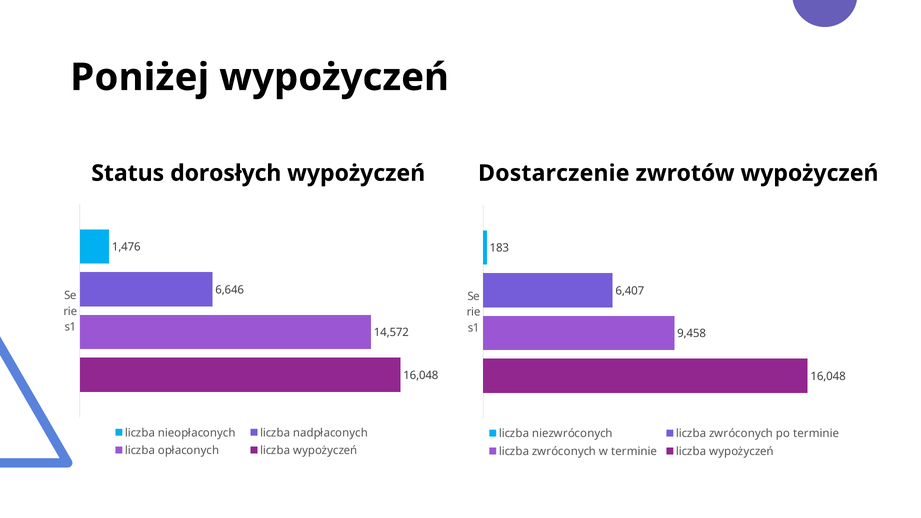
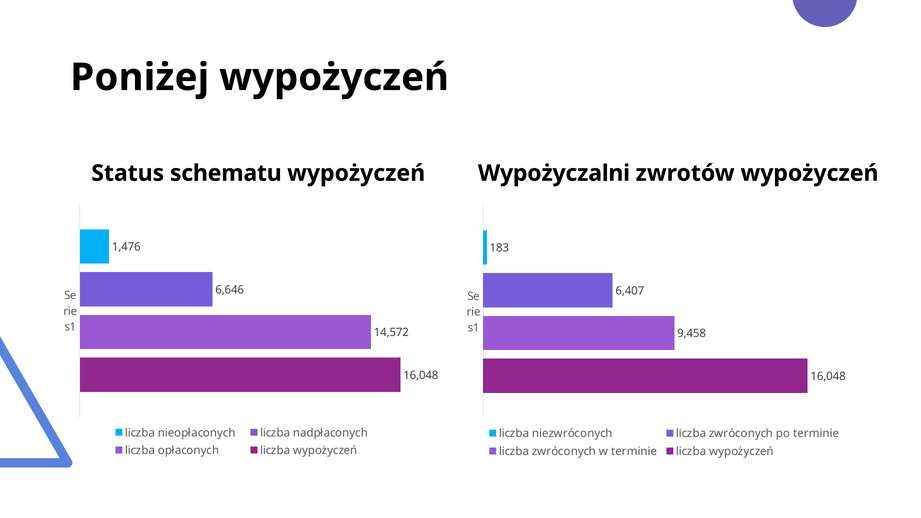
dorosłych: dorosłych -> schematu
Dostarczenie: Dostarczenie -> Wypożyczalni
